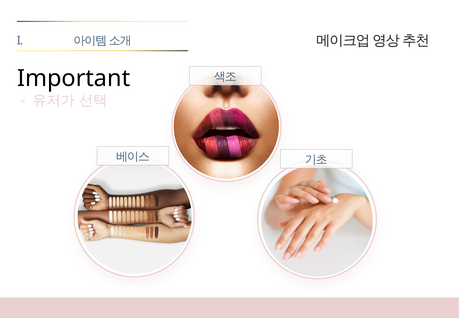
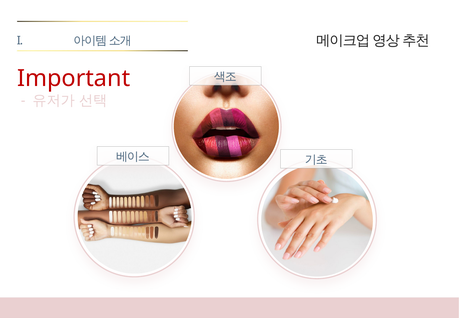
Important colour: black -> red
